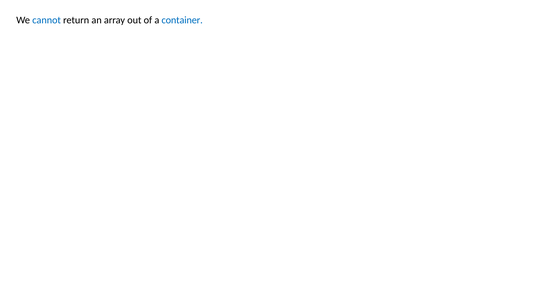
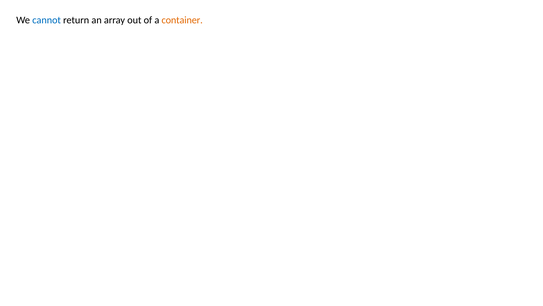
container colour: blue -> orange
